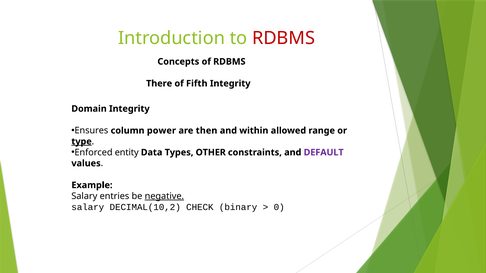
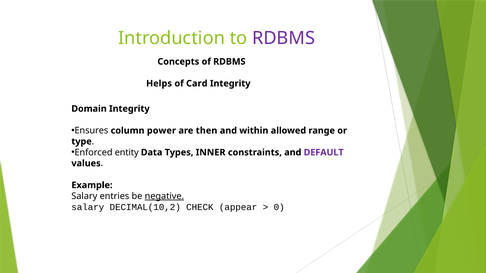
RDBMS at (284, 38) colour: red -> purple
There: There -> Helps
Fifth: Fifth -> Card
type underline: present -> none
OTHER: OTHER -> INNER
binary: binary -> appear
